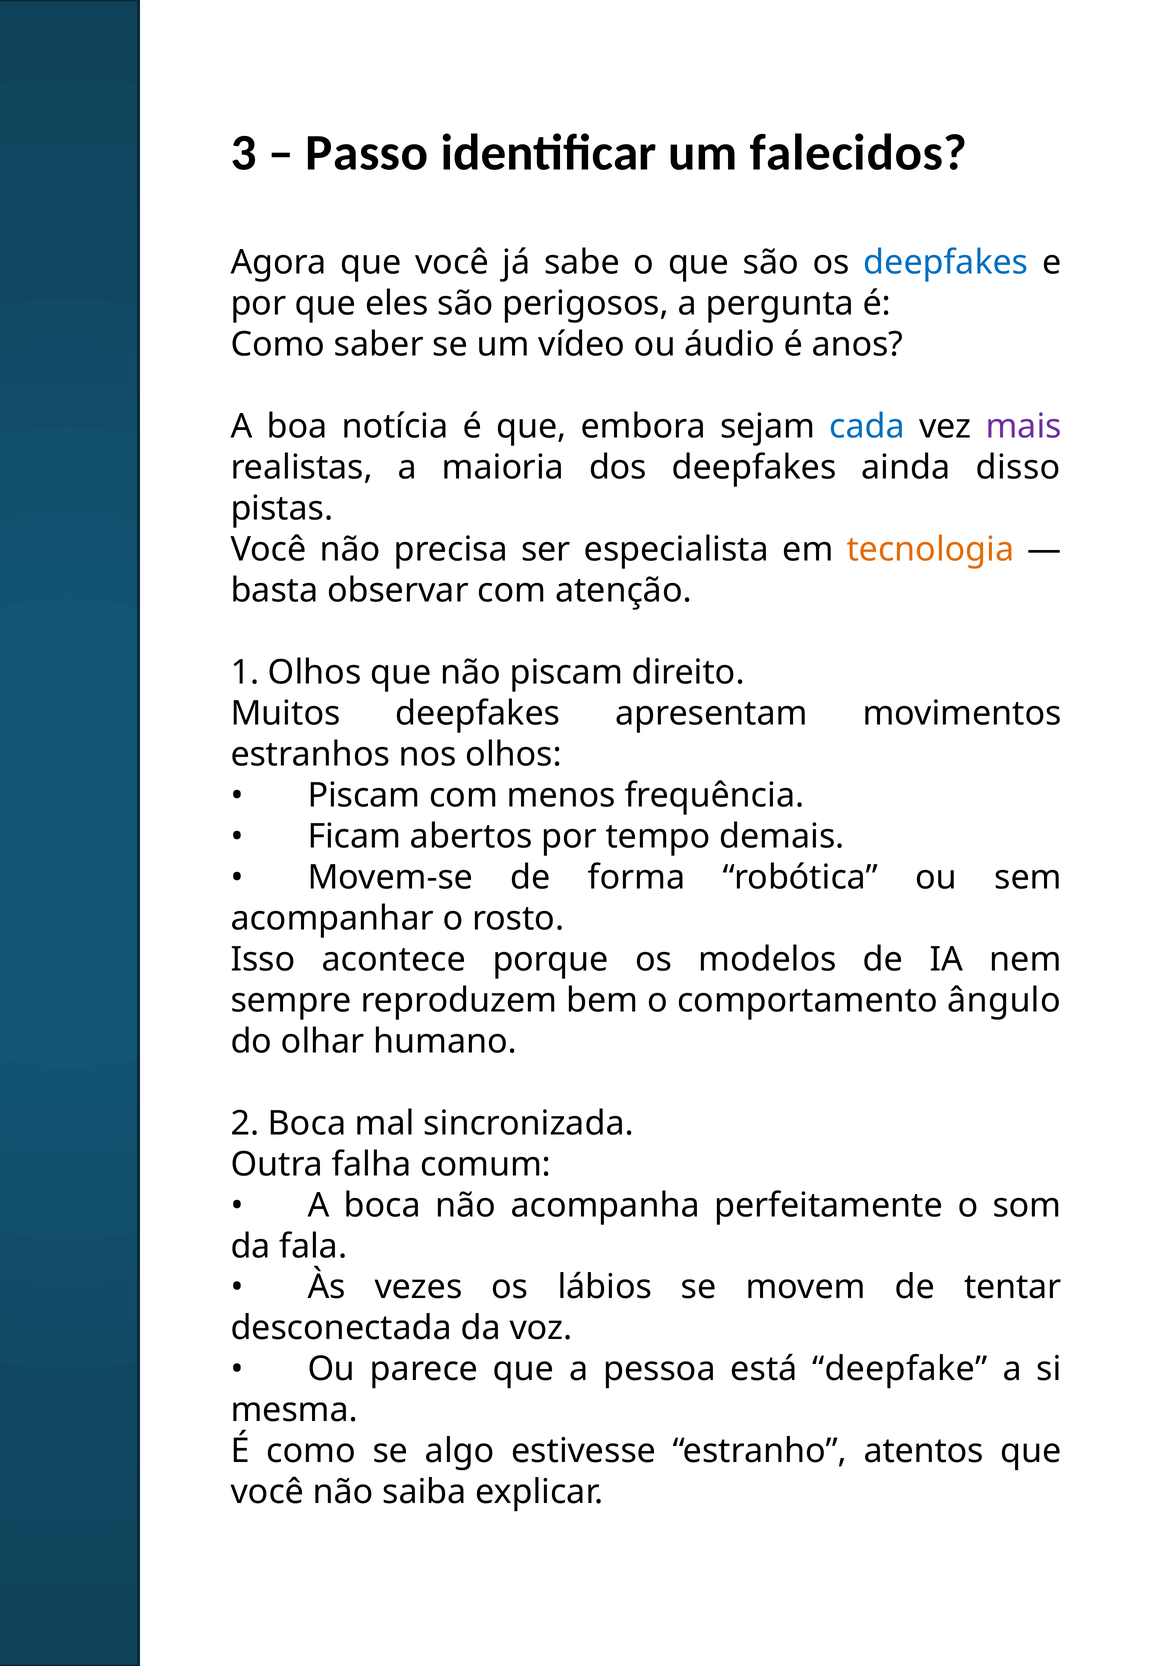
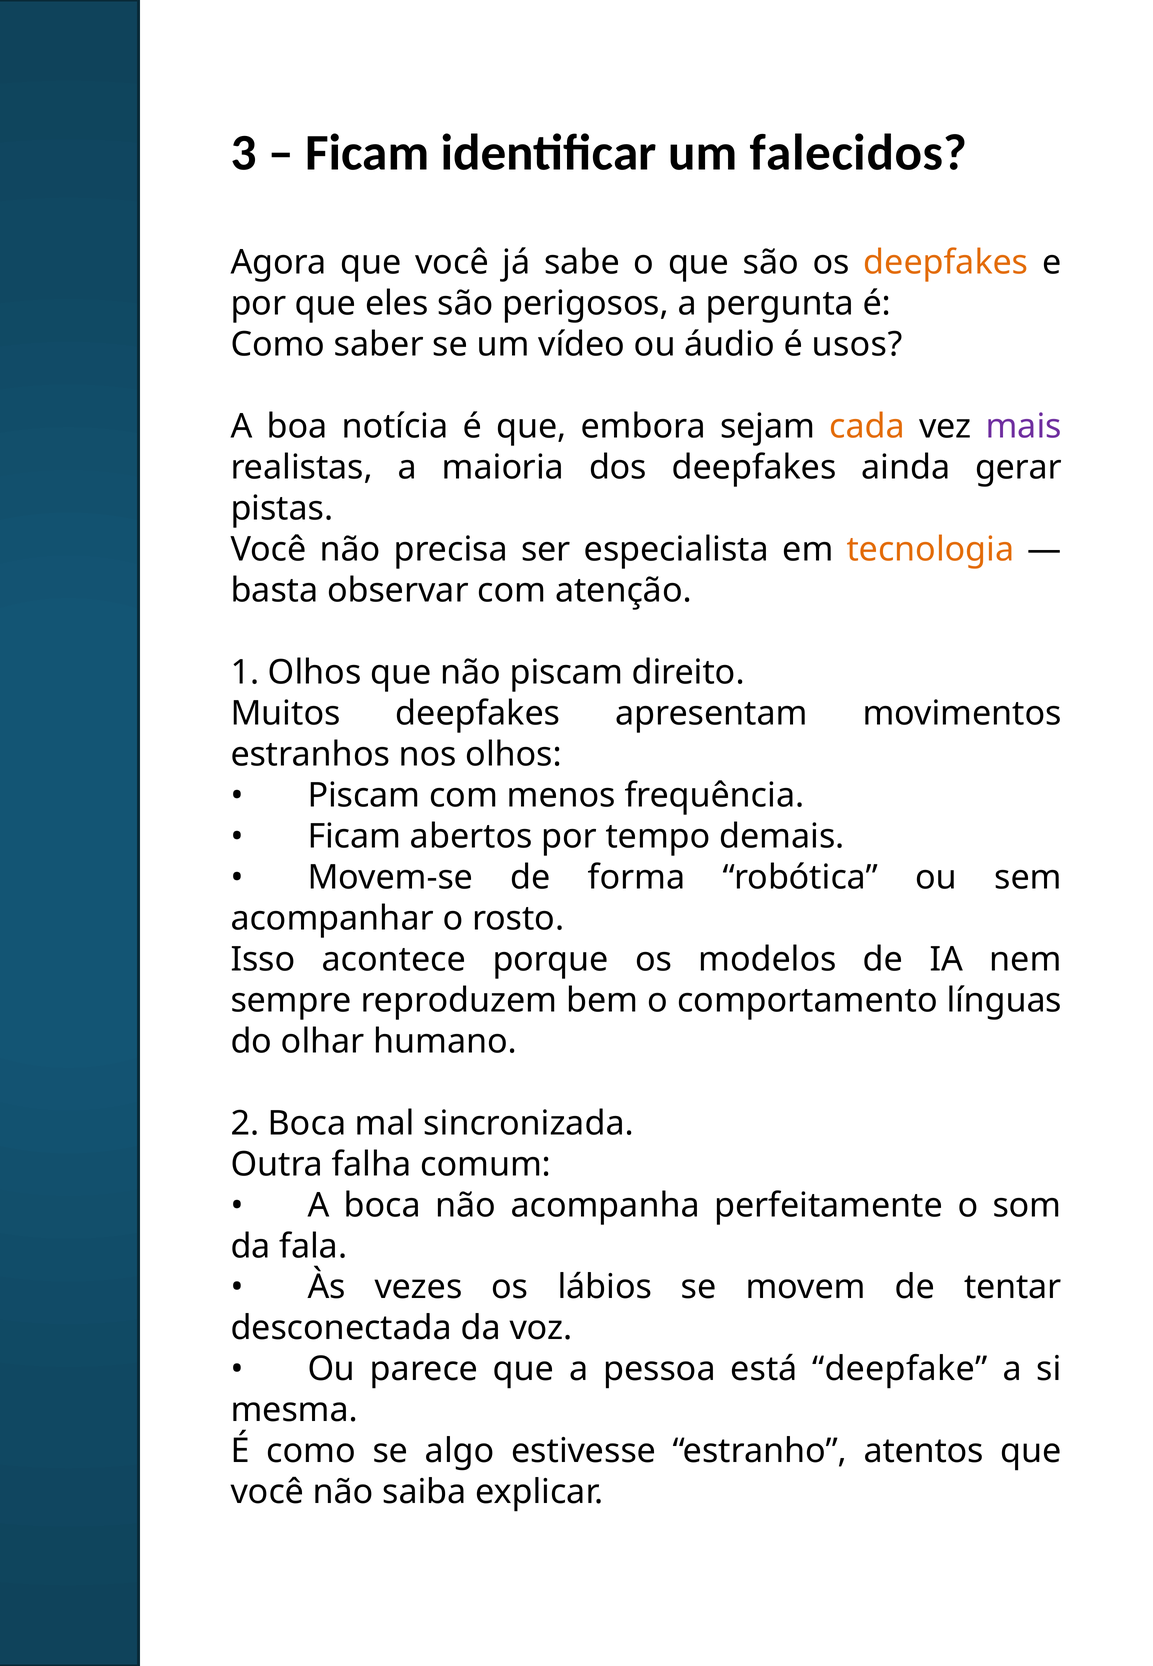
Passo at (367, 153): Passo -> Ficam
deepfakes at (946, 262) colour: blue -> orange
anos: anos -> usos
cada colour: blue -> orange
disso: disso -> gerar
ângulo: ângulo -> línguas
